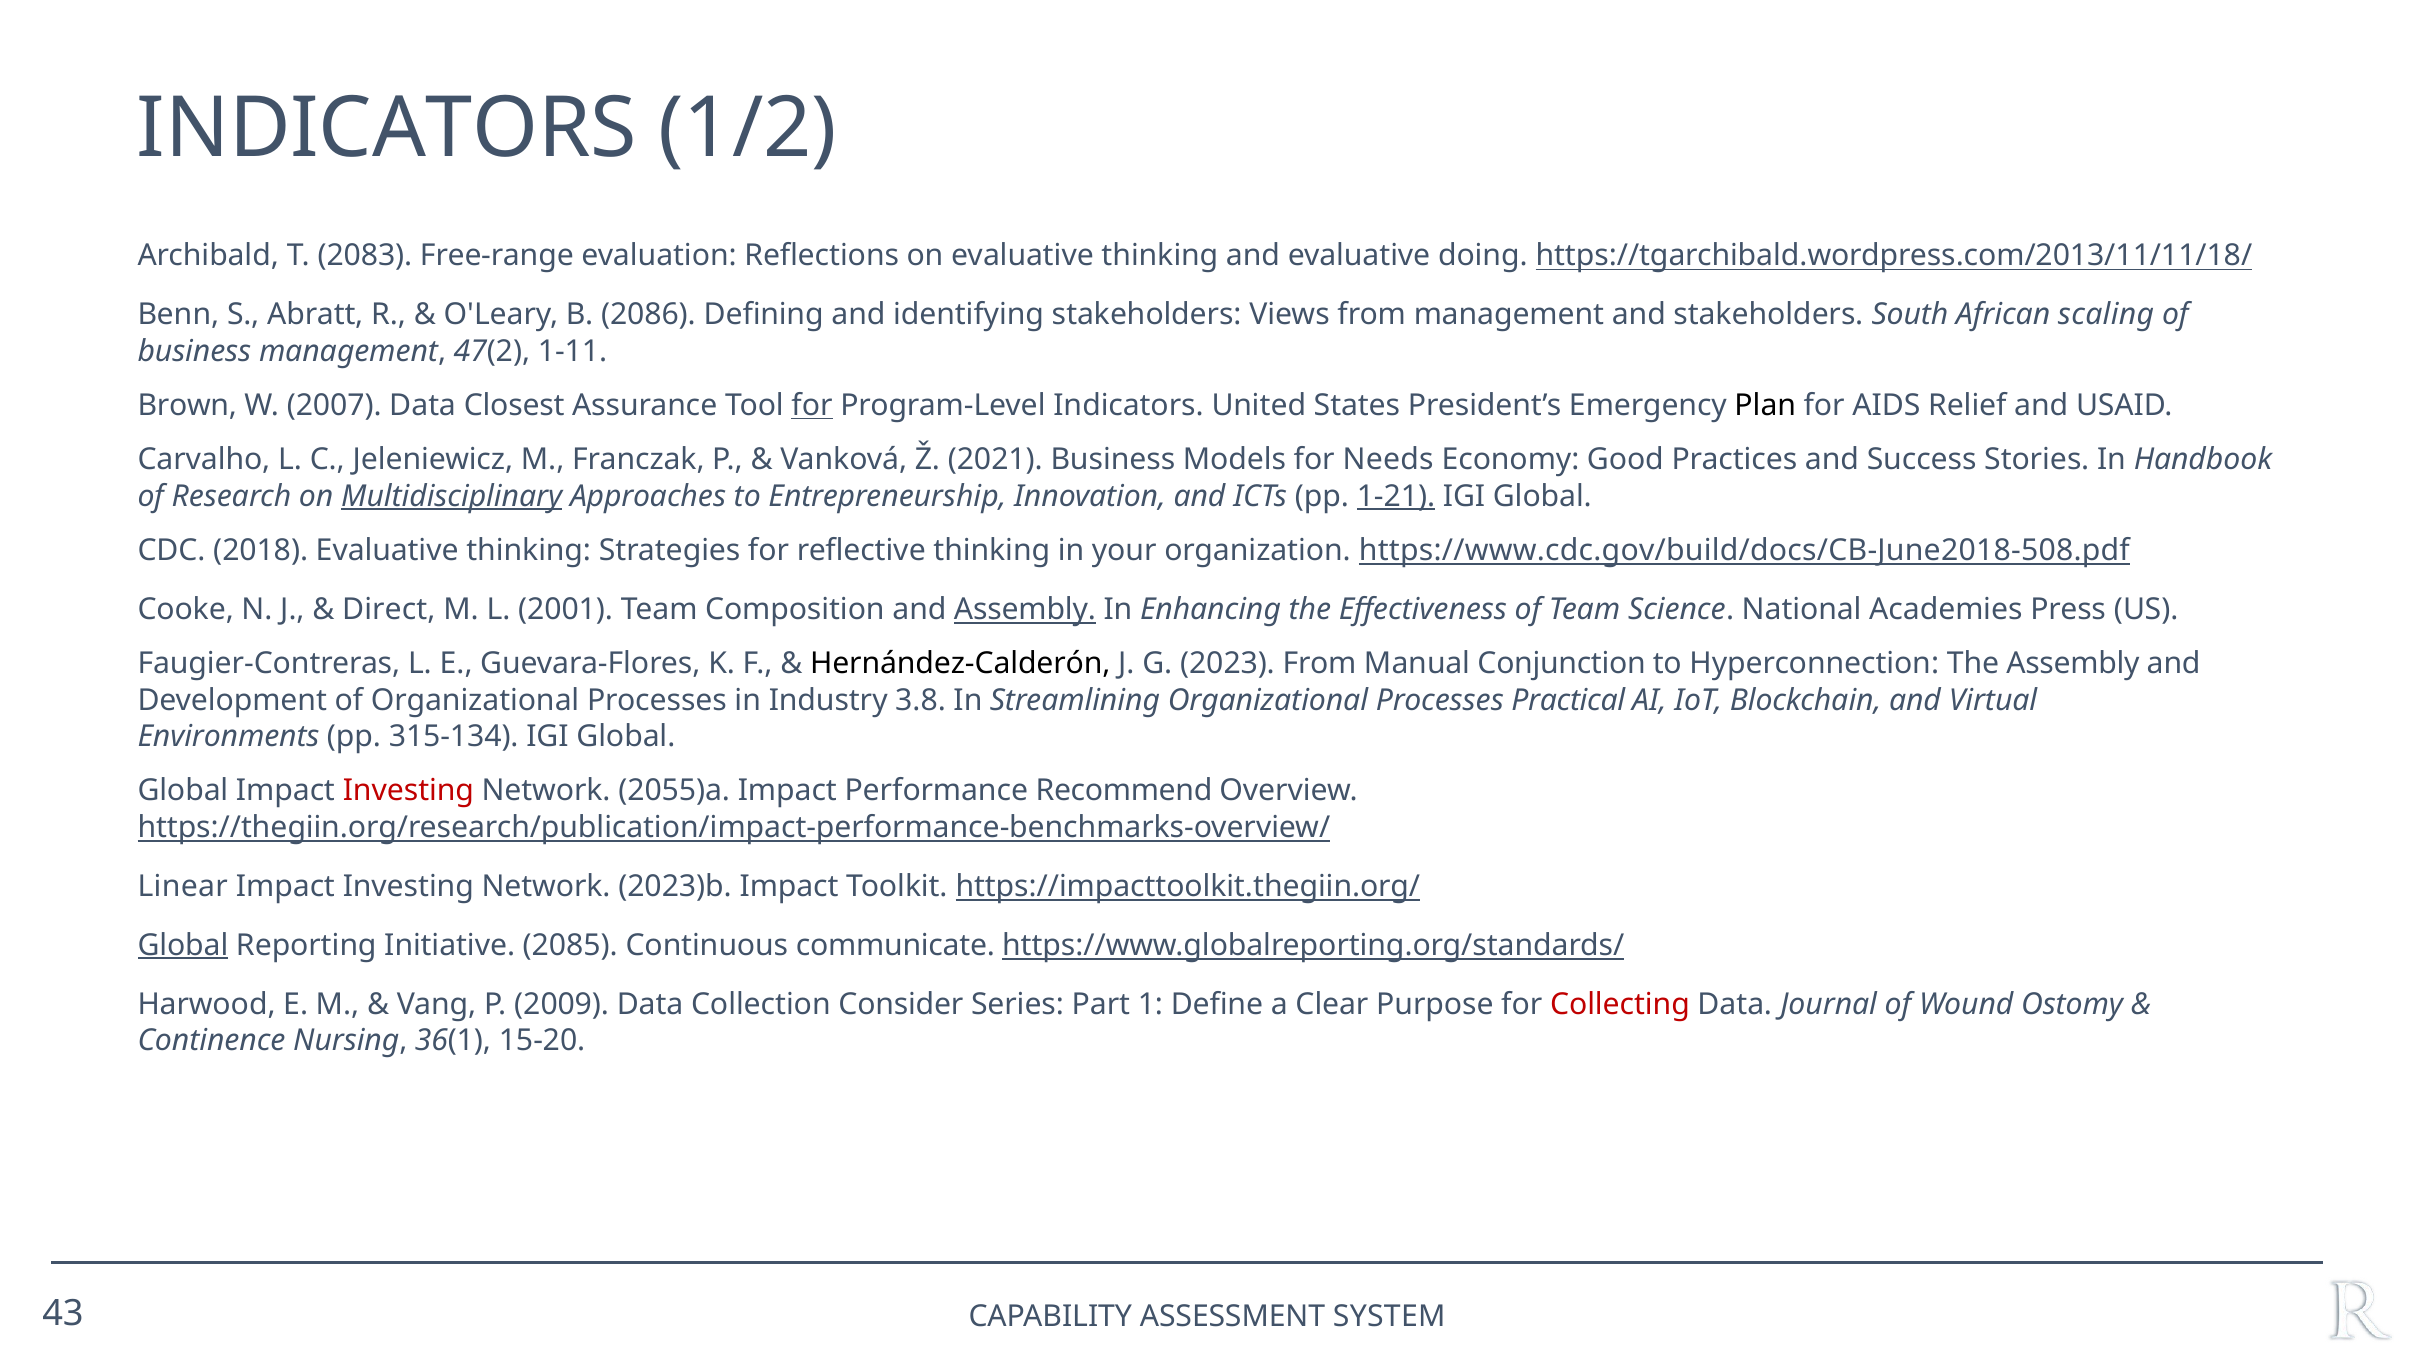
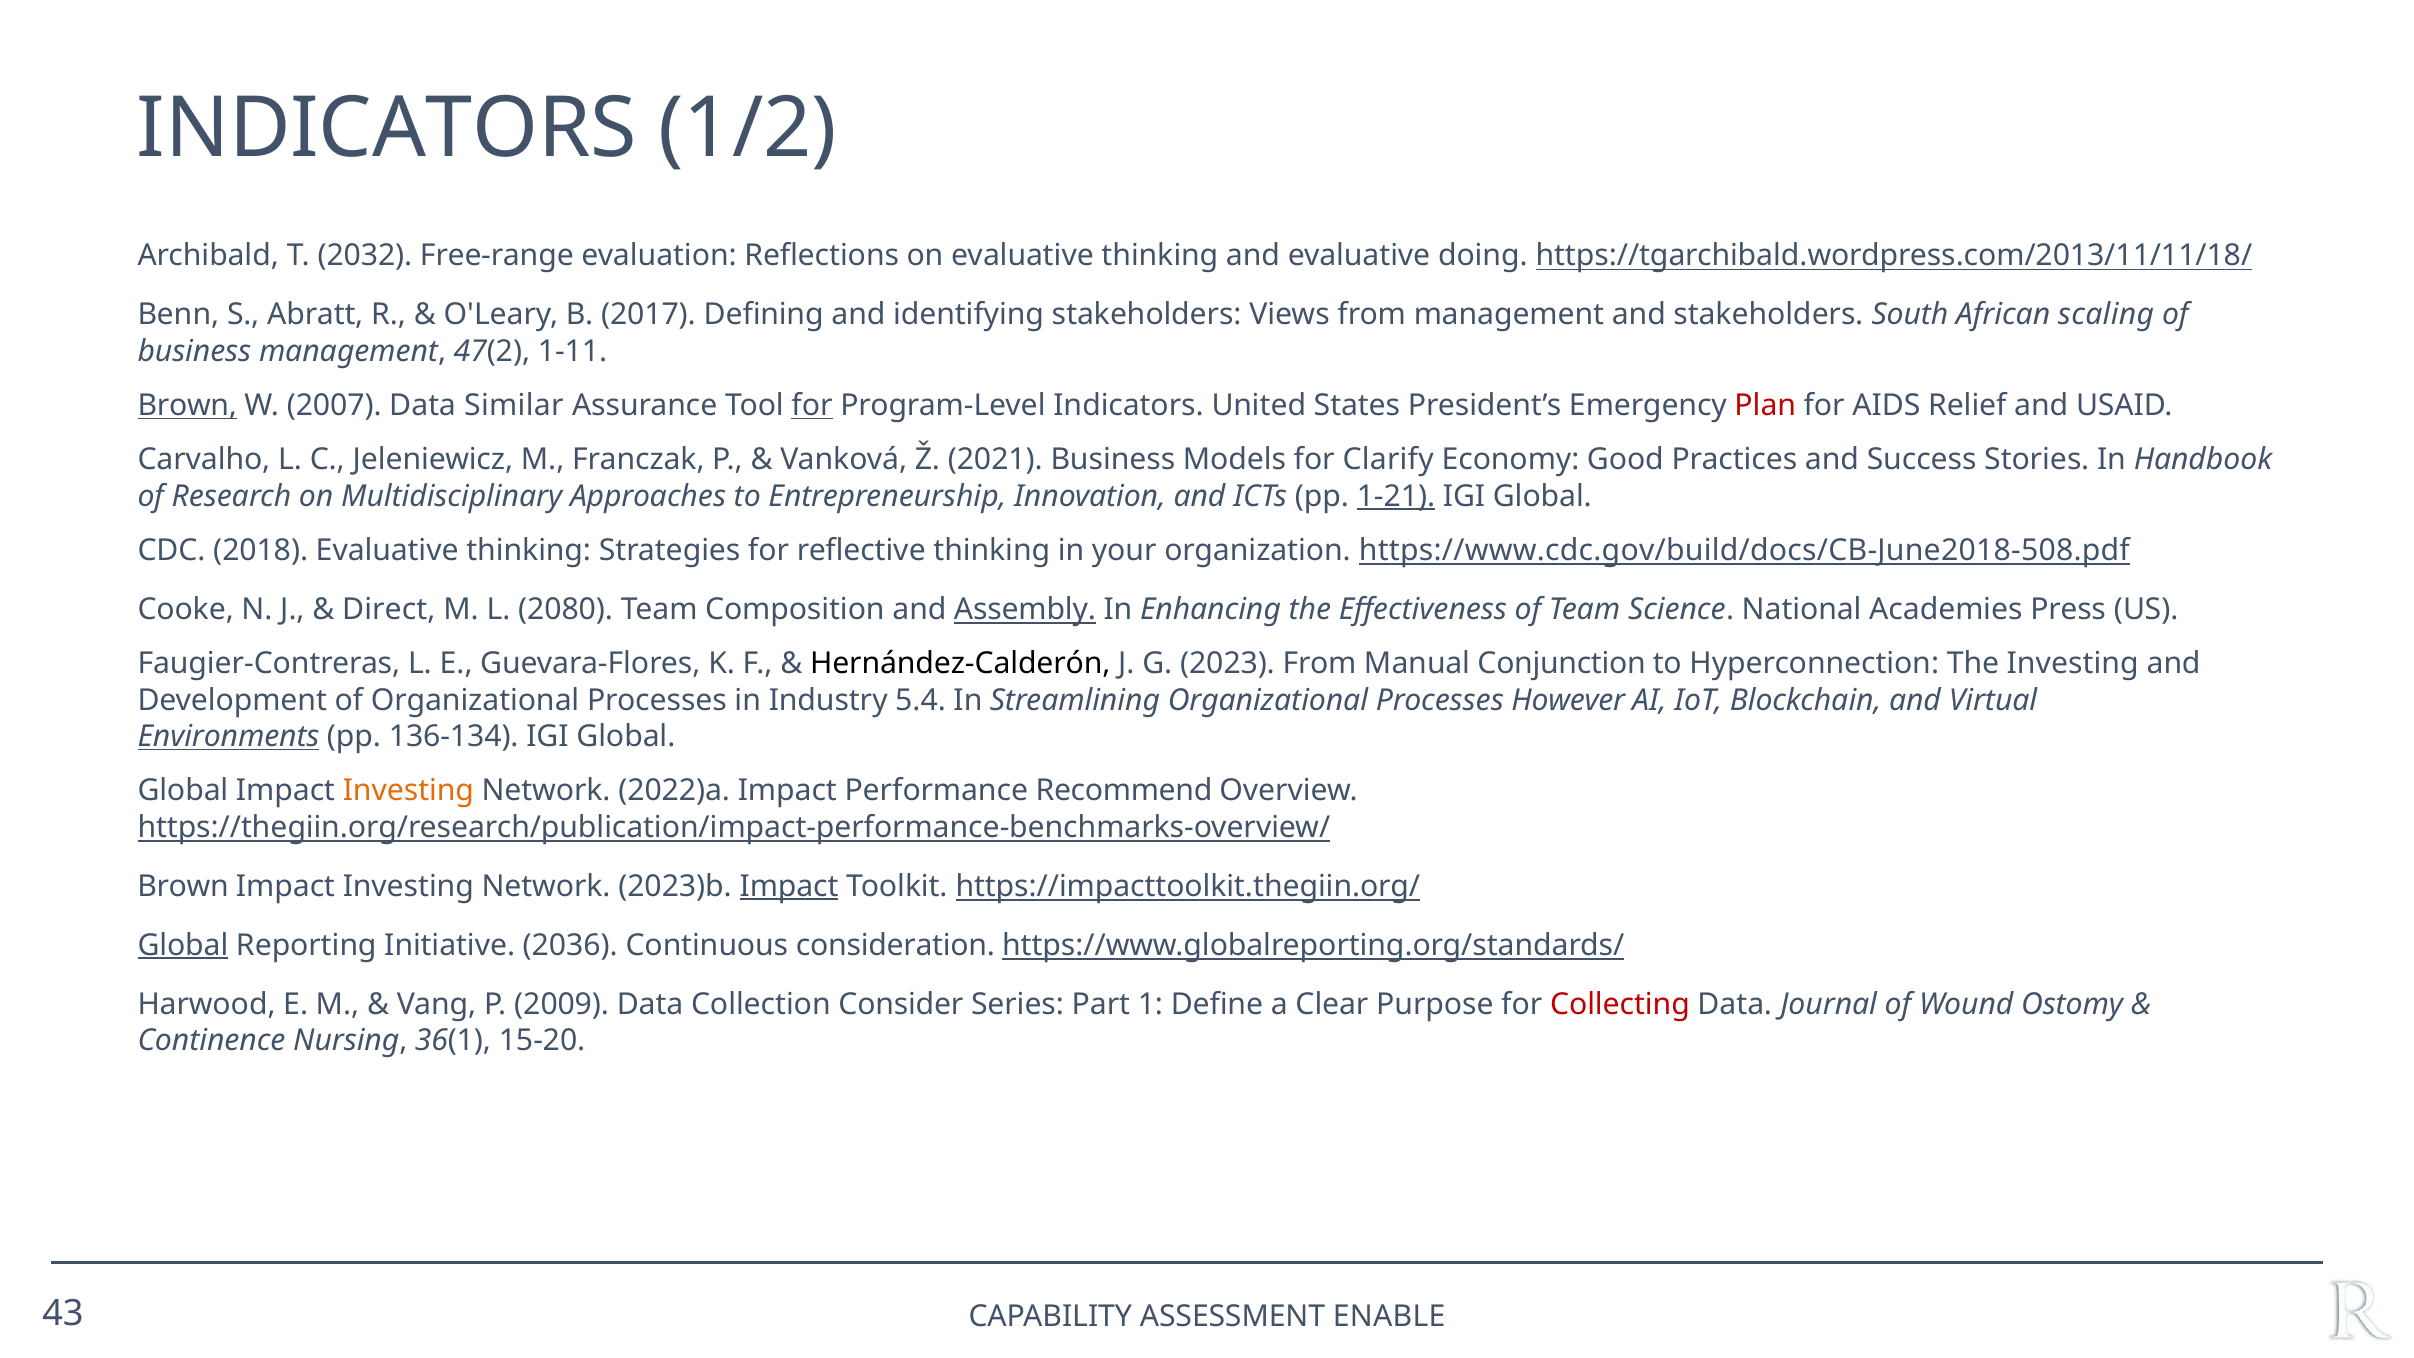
2083: 2083 -> 2032
2086: 2086 -> 2017
Brown at (187, 405) underline: none -> present
Closest: Closest -> Similar
Plan colour: black -> red
Needs: Needs -> Clarify
Multidisciplinary underline: present -> none
2001: 2001 -> 2080
The Assembly: Assembly -> Investing
3.8: 3.8 -> 5.4
Practical: Practical -> However
Environments underline: none -> present
315-134: 315-134 -> 136-134
Investing at (408, 791) colour: red -> orange
2055)a: 2055)a -> 2022)a
Linear at (183, 886): Linear -> Brown
Impact at (789, 886) underline: none -> present
2085: 2085 -> 2036
communicate: communicate -> consideration
SYSTEM: SYSTEM -> ENABLE
